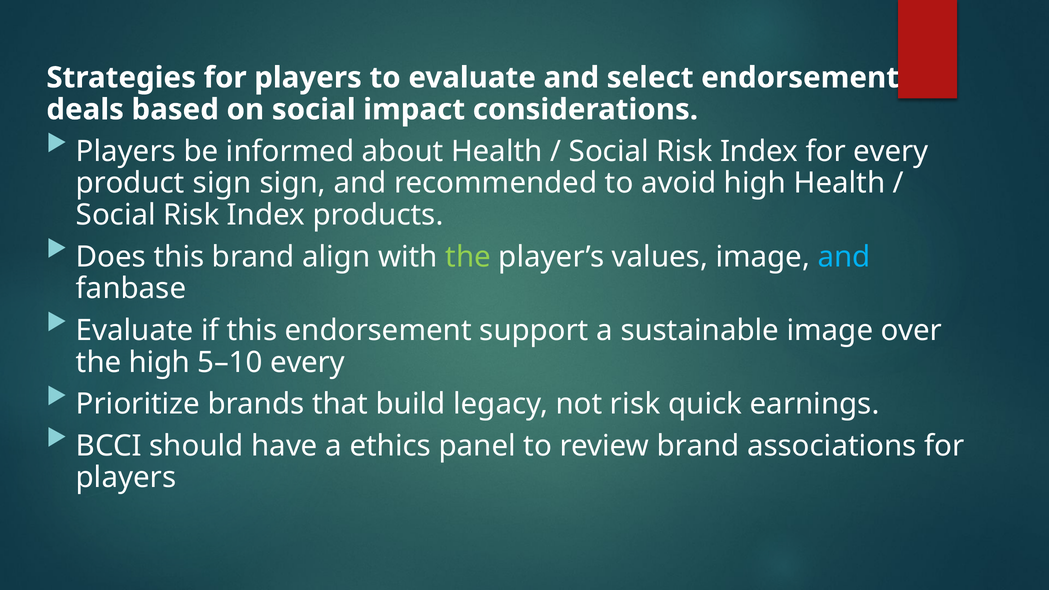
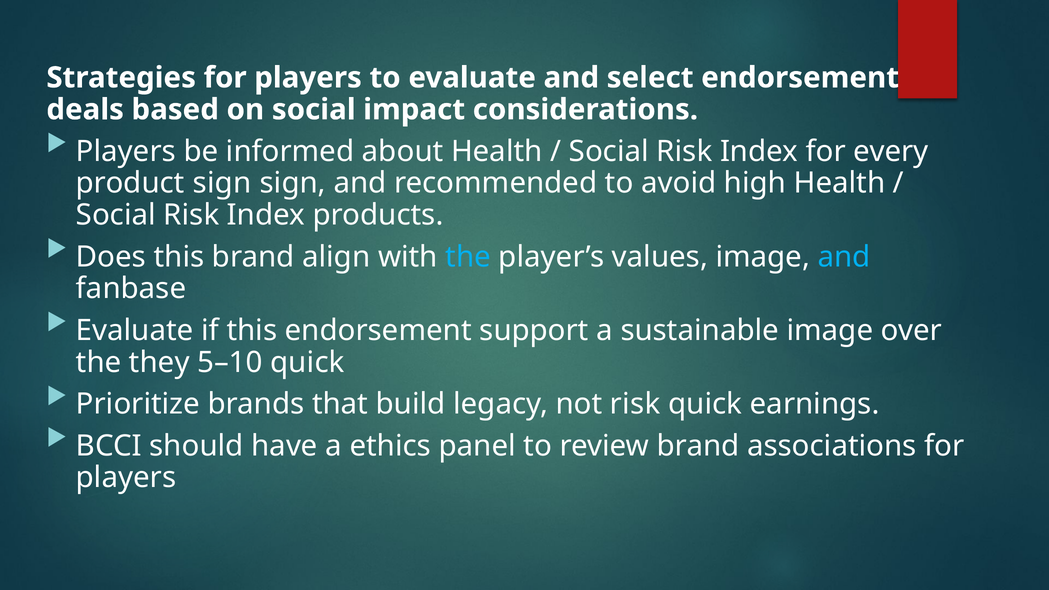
the at (468, 257) colour: light green -> light blue
the high: high -> they
5–10 every: every -> quick
